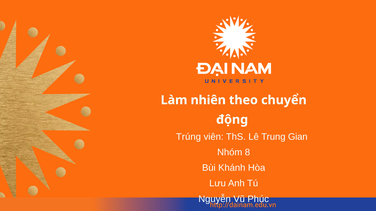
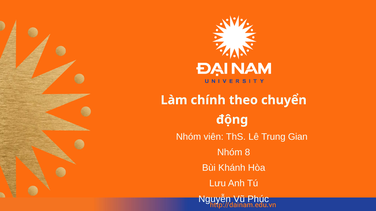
nhiên: nhiên -> chính
Trúng at (189, 137): Trúng -> Nhóm
